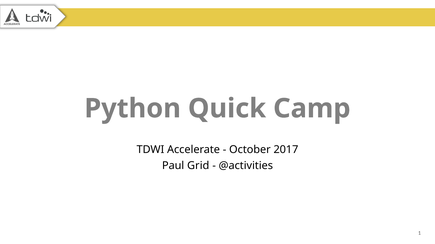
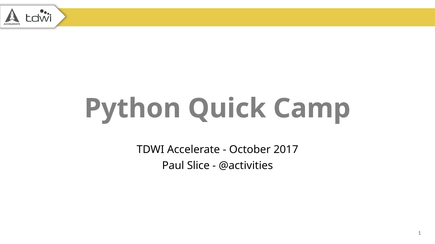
Grid: Grid -> Slice
